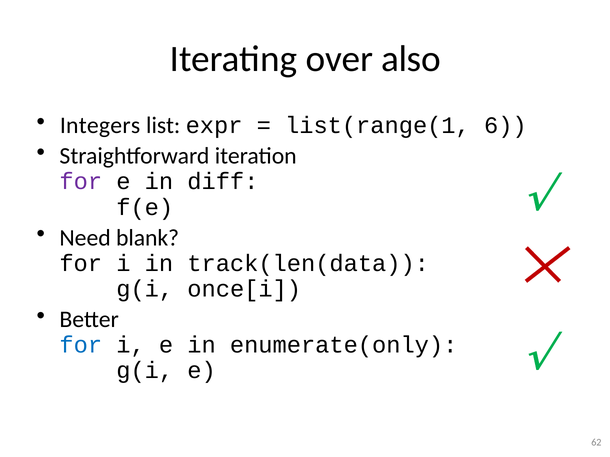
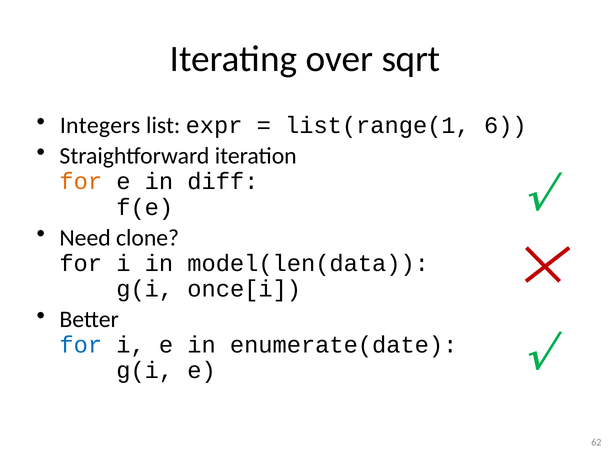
also: also -> sqrt
for at (81, 182) colour: purple -> orange
blank: blank -> clone
track(len(data: track(len(data -> model(len(data
enumerate(only: enumerate(only -> enumerate(date
